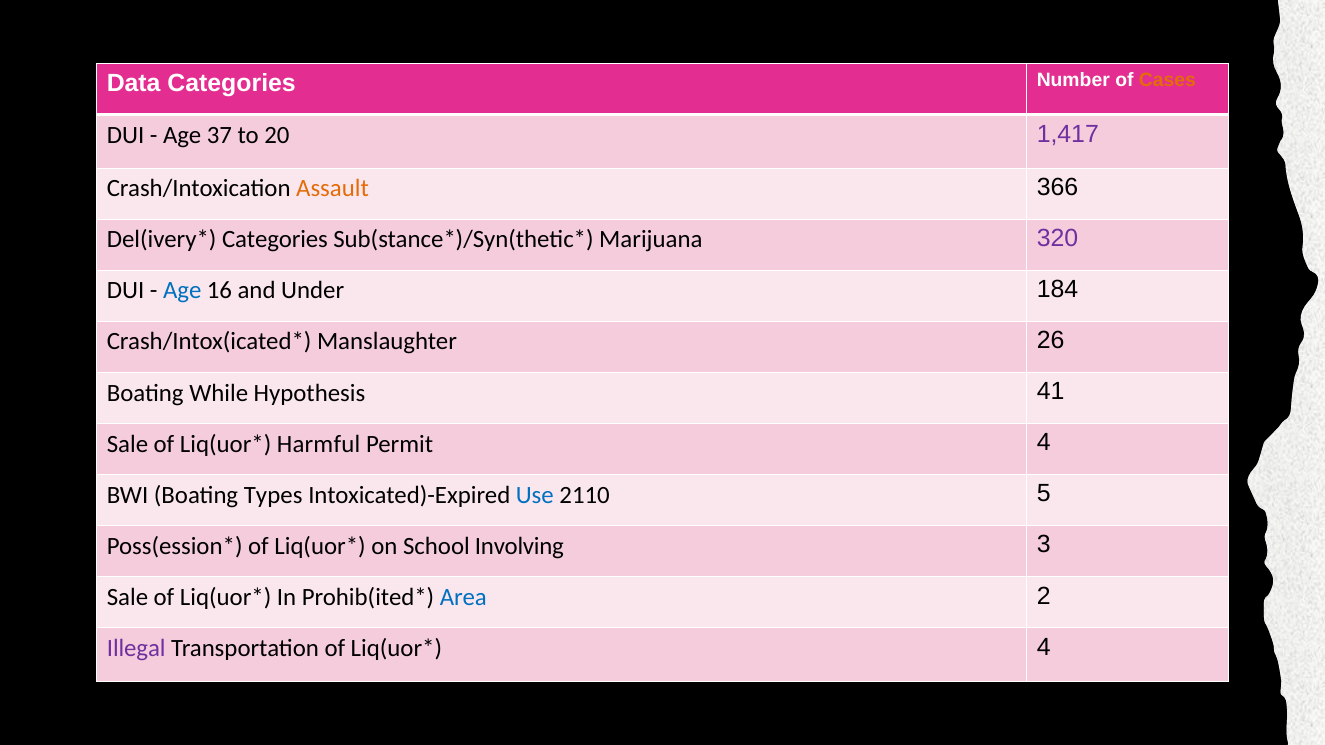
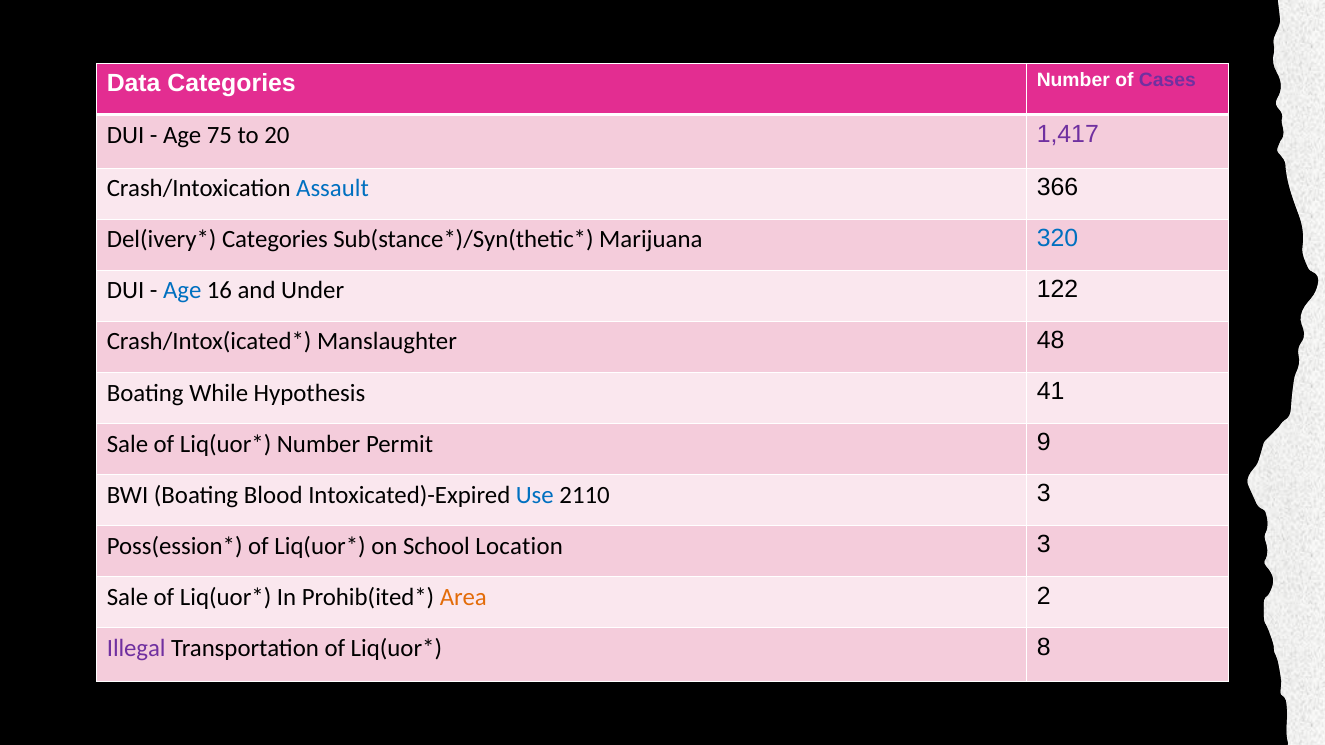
Cases colour: orange -> purple
37: 37 -> 75
Assault colour: orange -> blue
320 colour: purple -> blue
184: 184 -> 122
26: 26 -> 48
Harmful at (319, 444): Harmful -> Number
Permit 4: 4 -> 9
Types: Types -> Blood
2110 5: 5 -> 3
Involving: Involving -> Location
Area colour: blue -> orange
4 at (1044, 647): 4 -> 8
